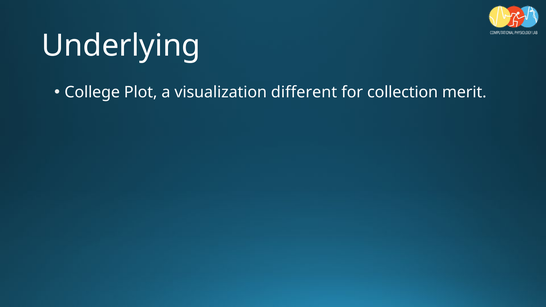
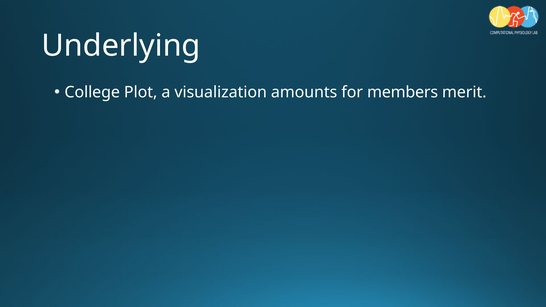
different: different -> amounts
collection: collection -> members
